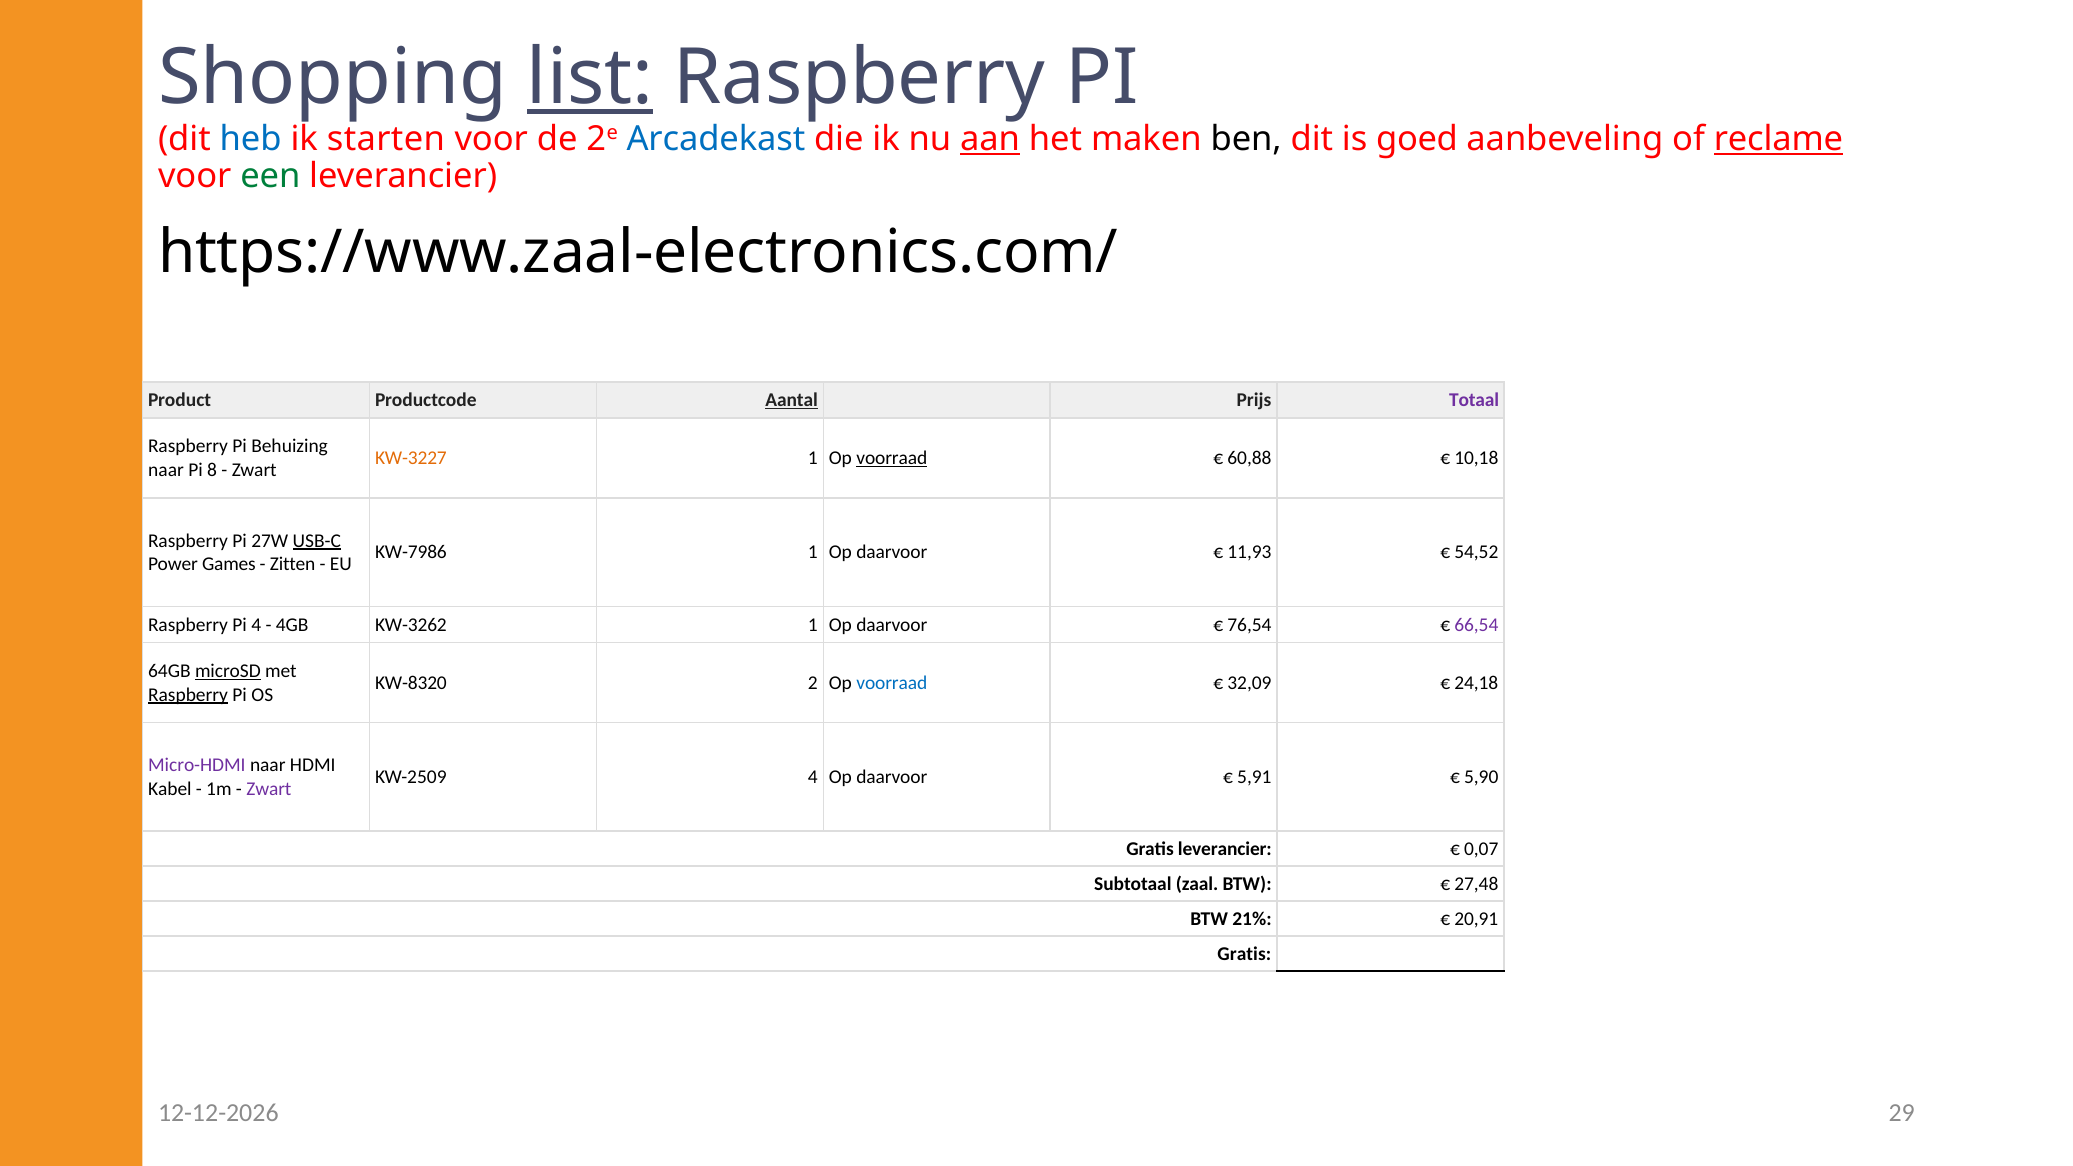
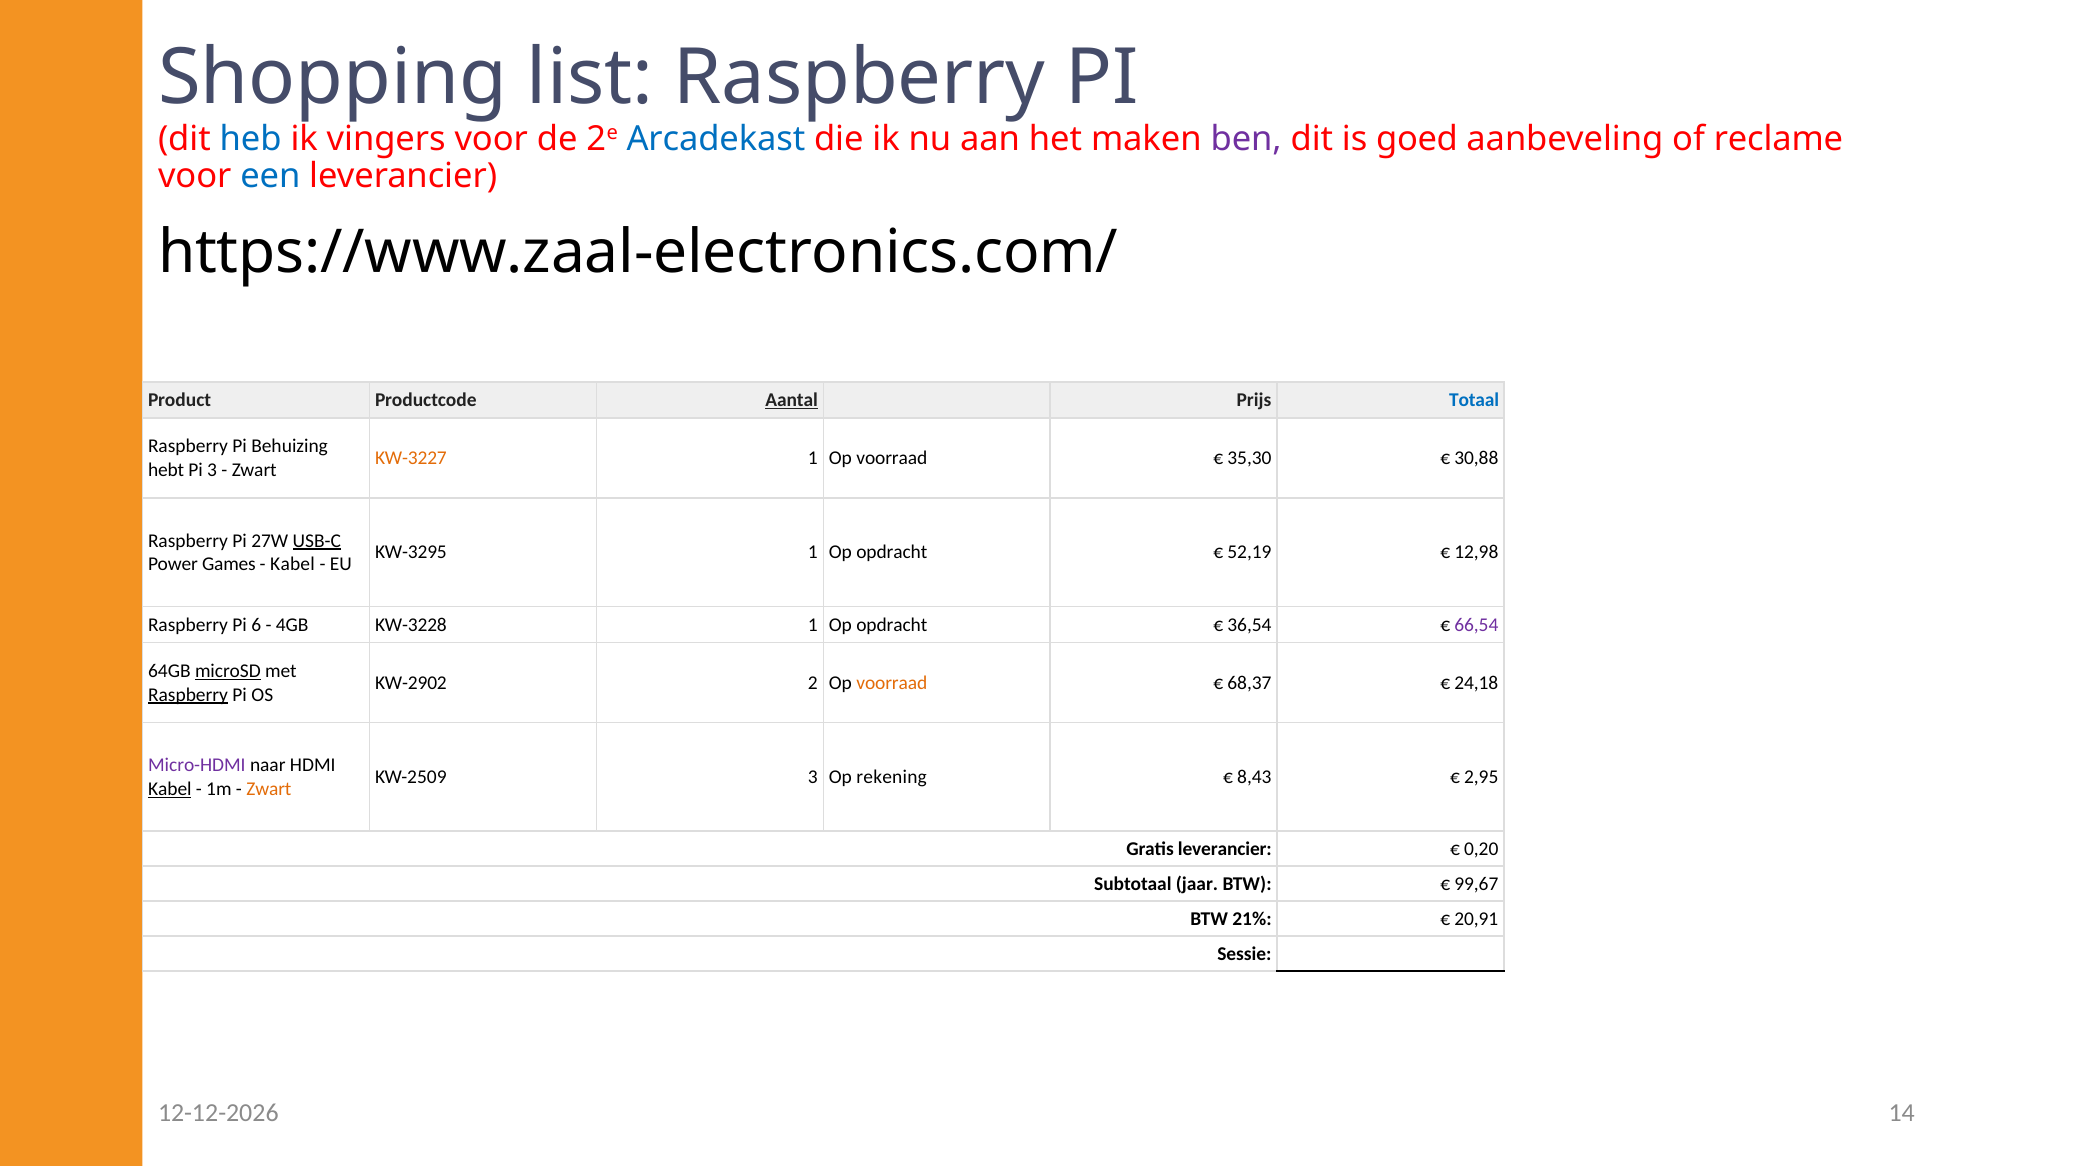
list underline: present -> none
starten: starten -> vingers
aan underline: present -> none
ben colour: black -> purple
reclame underline: present -> none
een colour: green -> blue
Totaal colour: purple -> blue
voorraad at (892, 458) underline: present -> none
60,88: 60,88 -> 35,30
10,18: 10,18 -> 30,88
naar at (166, 470): naar -> hebt
Pi 8: 8 -> 3
KW-7986: KW-7986 -> KW-3295
daarvoor at (892, 552): daarvoor -> opdracht
11,93: 11,93 -> 52,19
54,52: 54,52 -> 12,98
Zitten at (293, 564): Zitten -> Kabel
Pi 4: 4 -> 6
KW-3262: KW-3262 -> KW-3228
daarvoor at (892, 625): daarvoor -> opdracht
76,54: 76,54 -> 36,54
KW-8320: KW-8320 -> KW-2902
voorraad at (892, 683) colour: blue -> orange
32,09: 32,09 -> 68,37
KW-2509 4: 4 -> 3
daarvoor at (892, 777): daarvoor -> rekening
5,91: 5,91 -> 8,43
5,90: 5,90 -> 2,95
Kabel at (170, 789) underline: none -> present
Zwart at (269, 789) colour: purple -> orange
0,07: 0,07 -> 0,20
zaal: zaal -> jaar
27,48: 27,48 -> 99,67
Gratis at (1244, 954): Gratis -> Sessie
29: 29 -> 14
